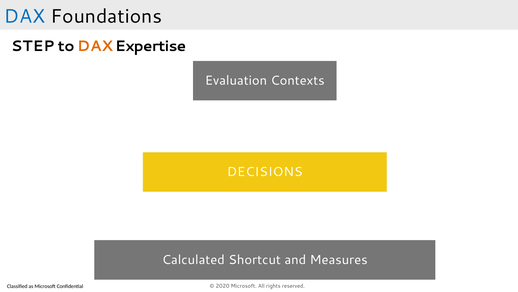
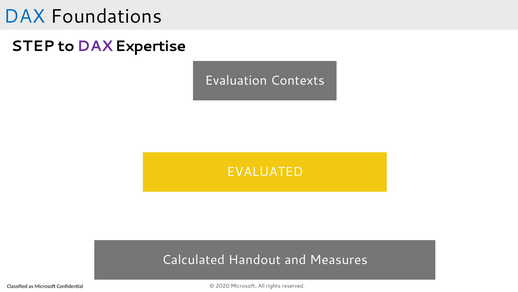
DAX at (95, 46) colour: orange -> purple
DECISIONS: DECISIONS -> EVALUATED
Shortcut: Shortcut -> Handout
